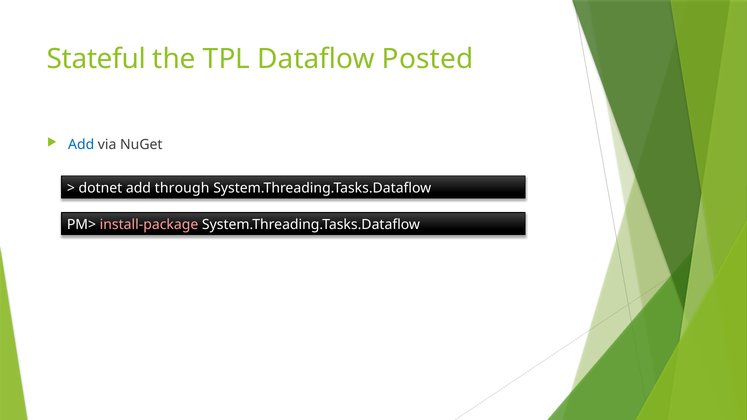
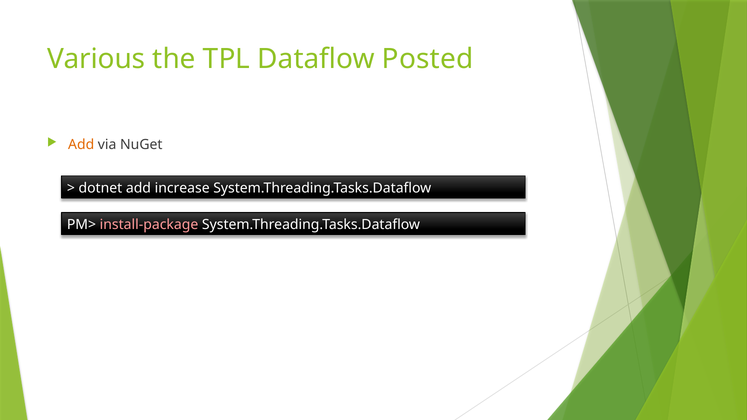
Stateful: Stateful -> Various
Add at (81, 145) colour: blue -> orange
through: through -> increase
